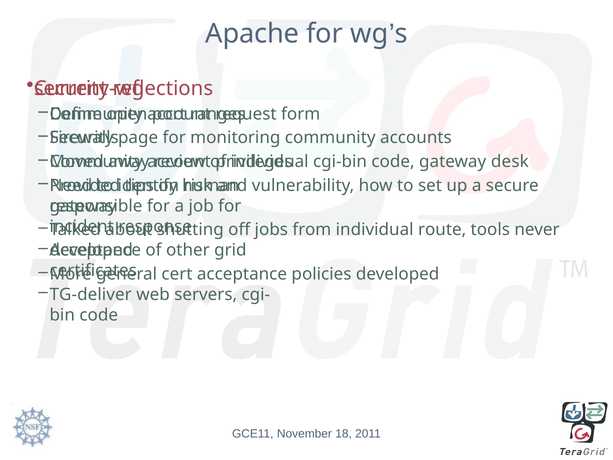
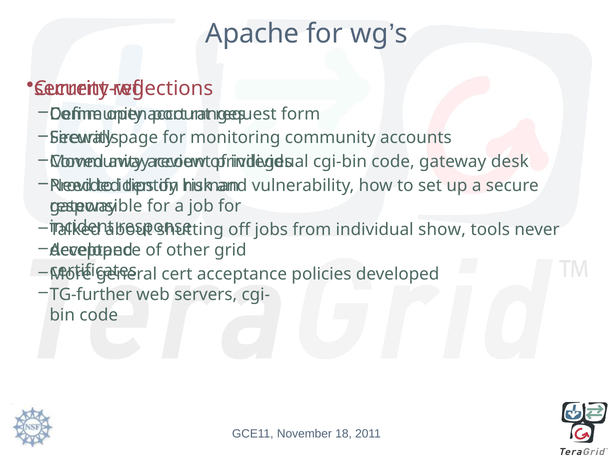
route: route -> show
TG-deliver: TG-deliver -> TG-further
